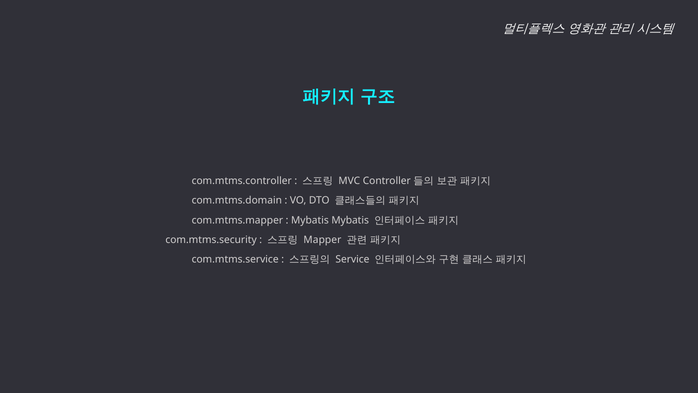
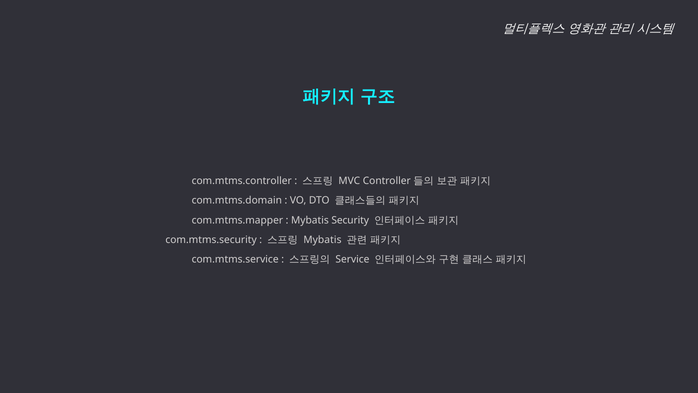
Mybatis Mybatis: Mybatis -> Security
Mapper at (322, 239): Mapper -> Mybatis
